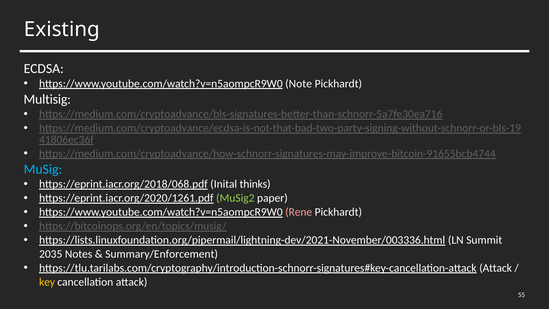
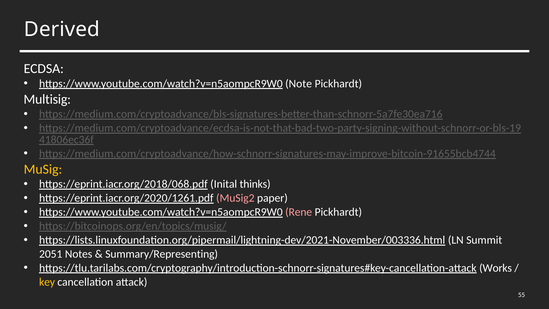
Existing: Existing -> Derived
MuSig colour: light blue -> yellow
MuSig2 colour: light green -> pink
2035: 2035 -> 2051
Summary/Enforcement: Summary/Enforcement -> Summary/Representing
Attack at (496, 268): Attack -> Works
